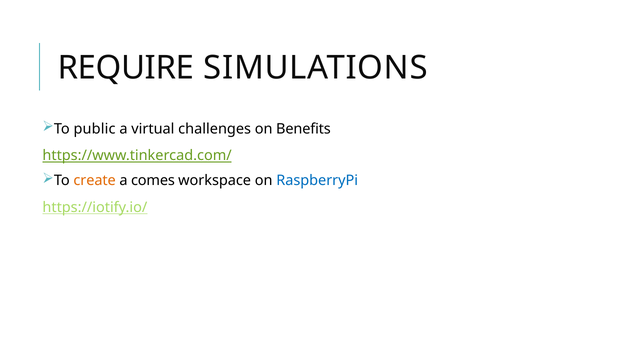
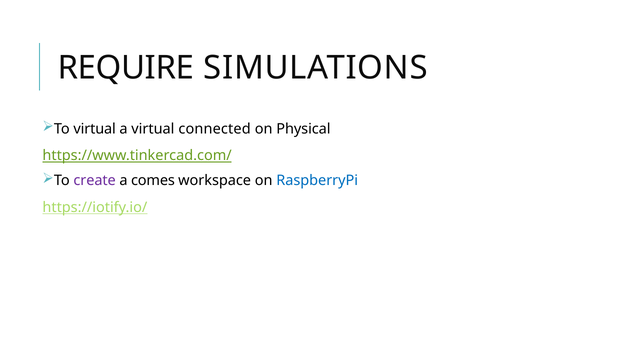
To public: public -> virtual
challenges: challenges -> connected
Benefits: Benefits -> Physical
create colour: orange -> purple
